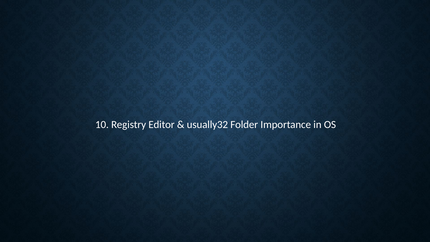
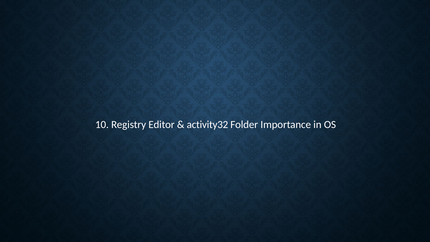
usually32: usually32 -> activity32
